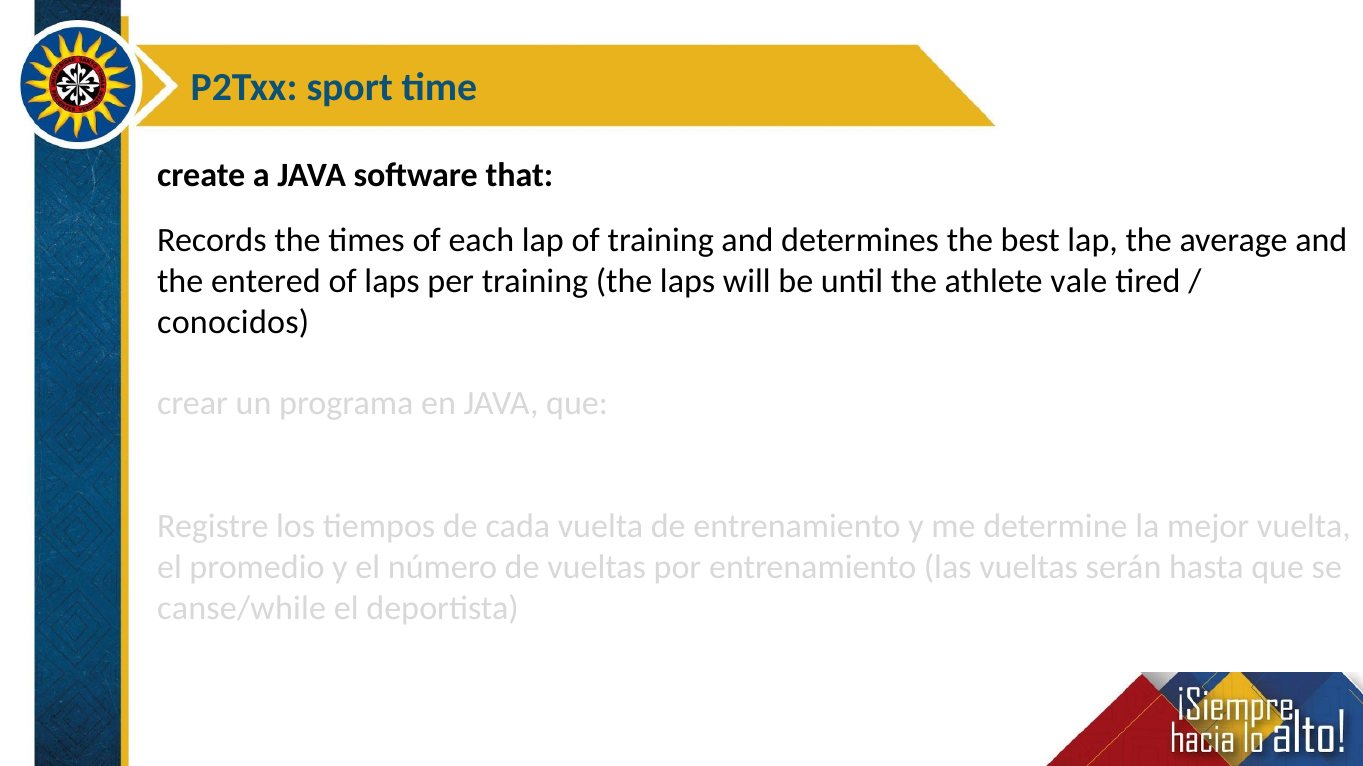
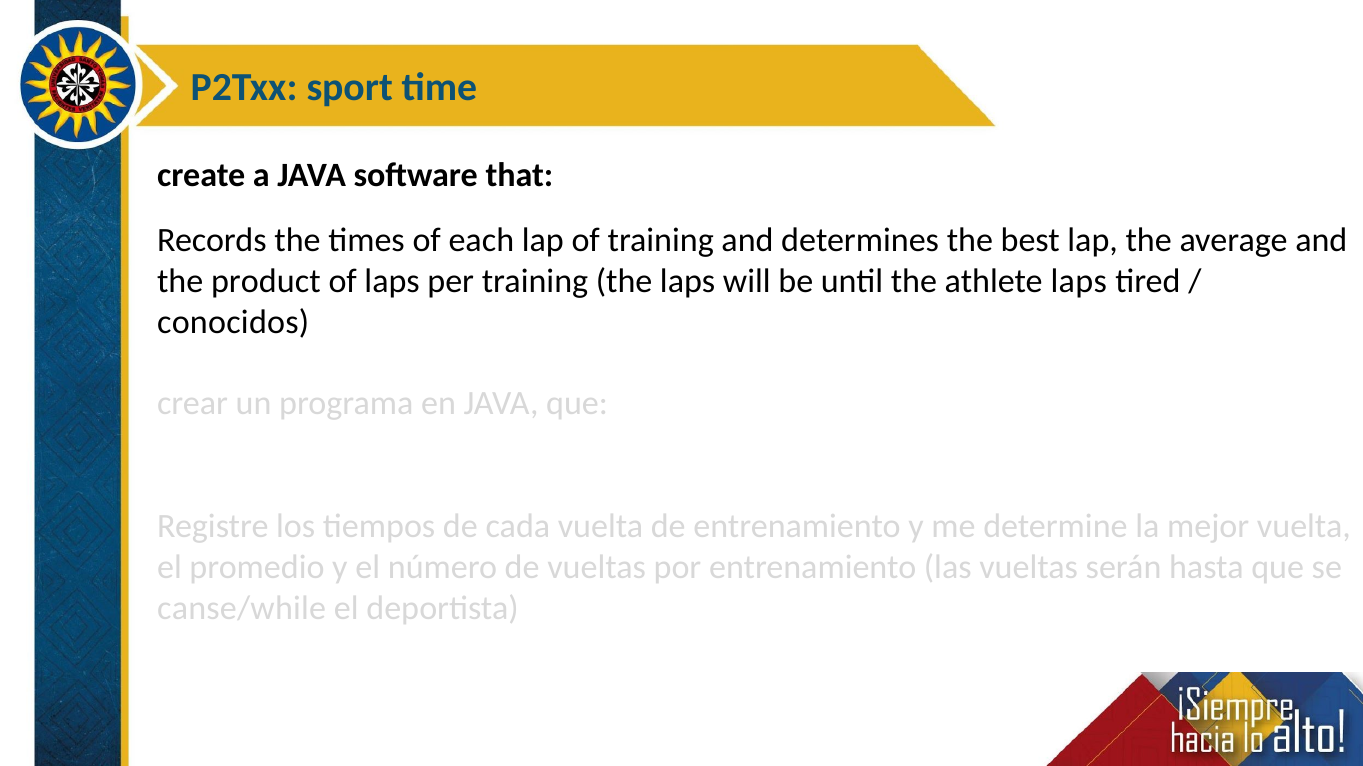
entered: entered -> product
athlete vale: vale -> laps
